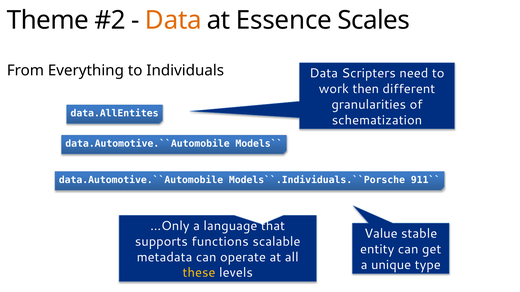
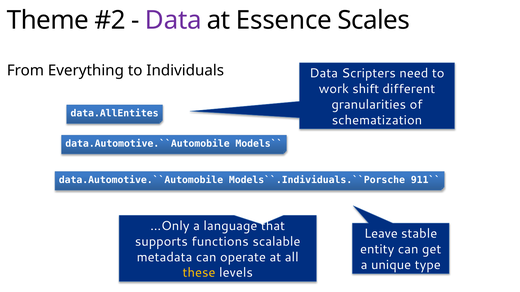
Data at (173, 20) colour: orange -> purple
then: then -> shift
Value: Value -> Leave
